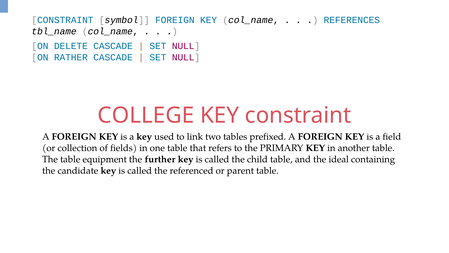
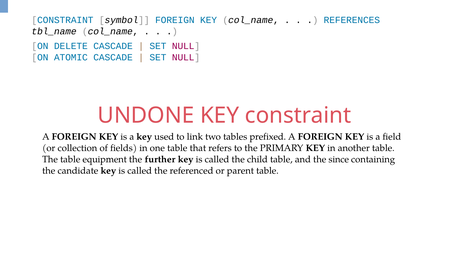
RATHER: RATHER -> ATOMIC
COLLEGE: COLLEGE -> UNDONE
ideal: ideal -> since
